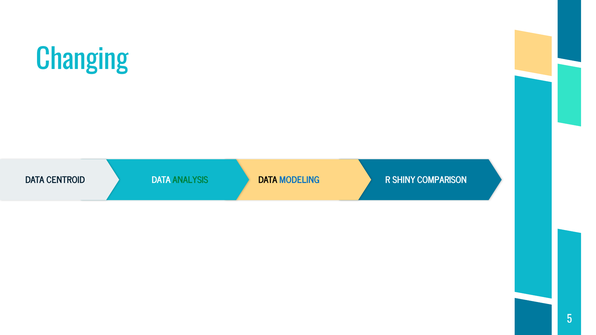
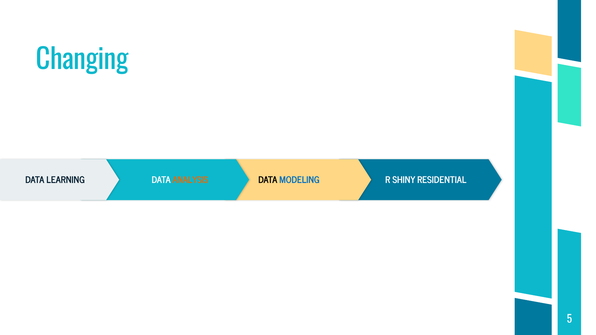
CENTROID: CENTROID -> LEARNING
ANALYSIS colour: green -> orange
COMPARISON: COMPARISON -> RESIDENTIAL
